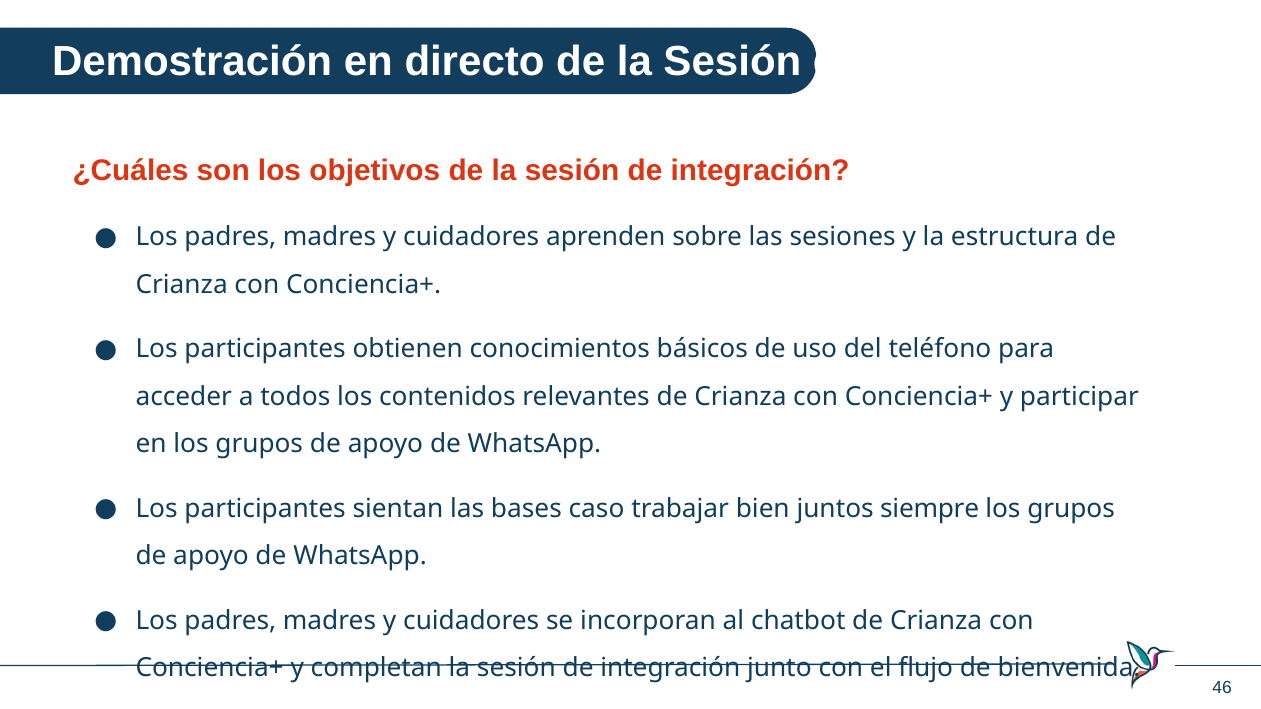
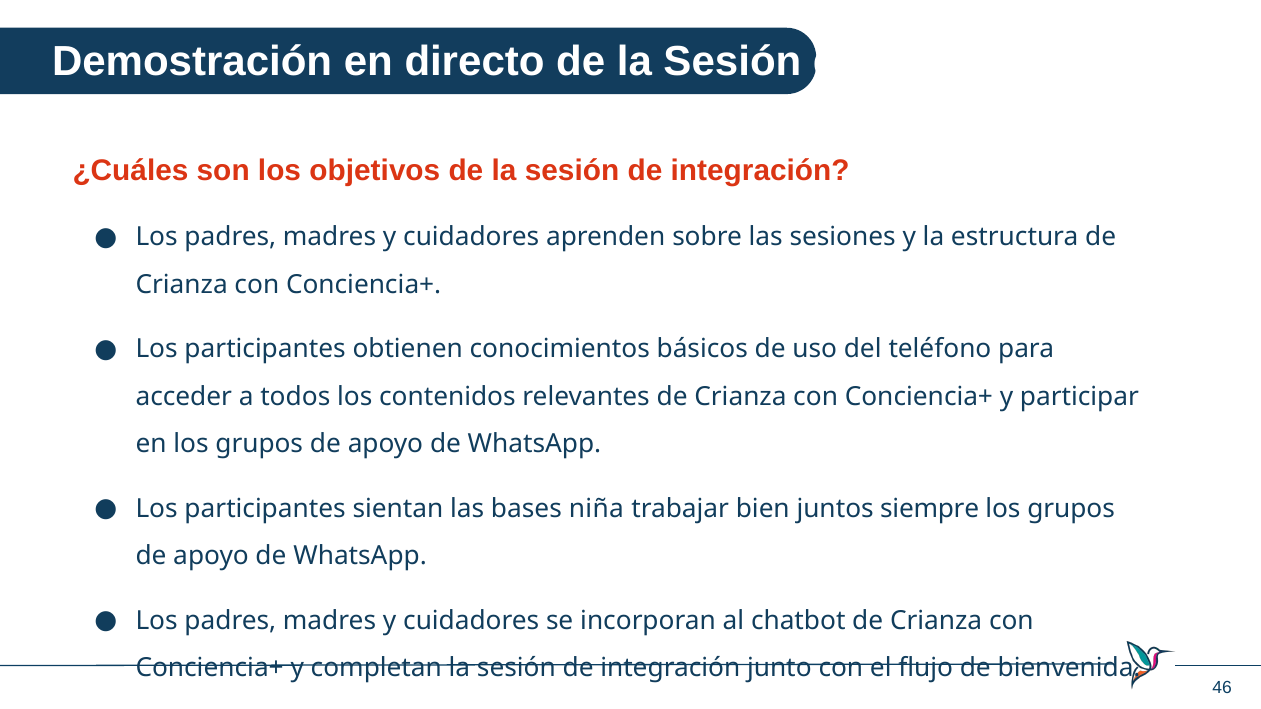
caso: caso -> niña
